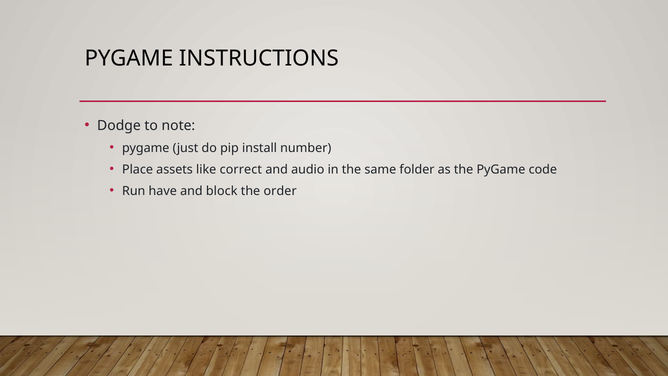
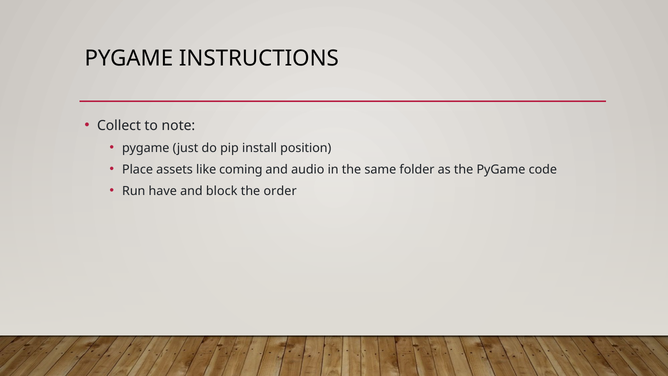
Dodge: Dodge -> Collect
number: number -> position
correct: correct -> coming
